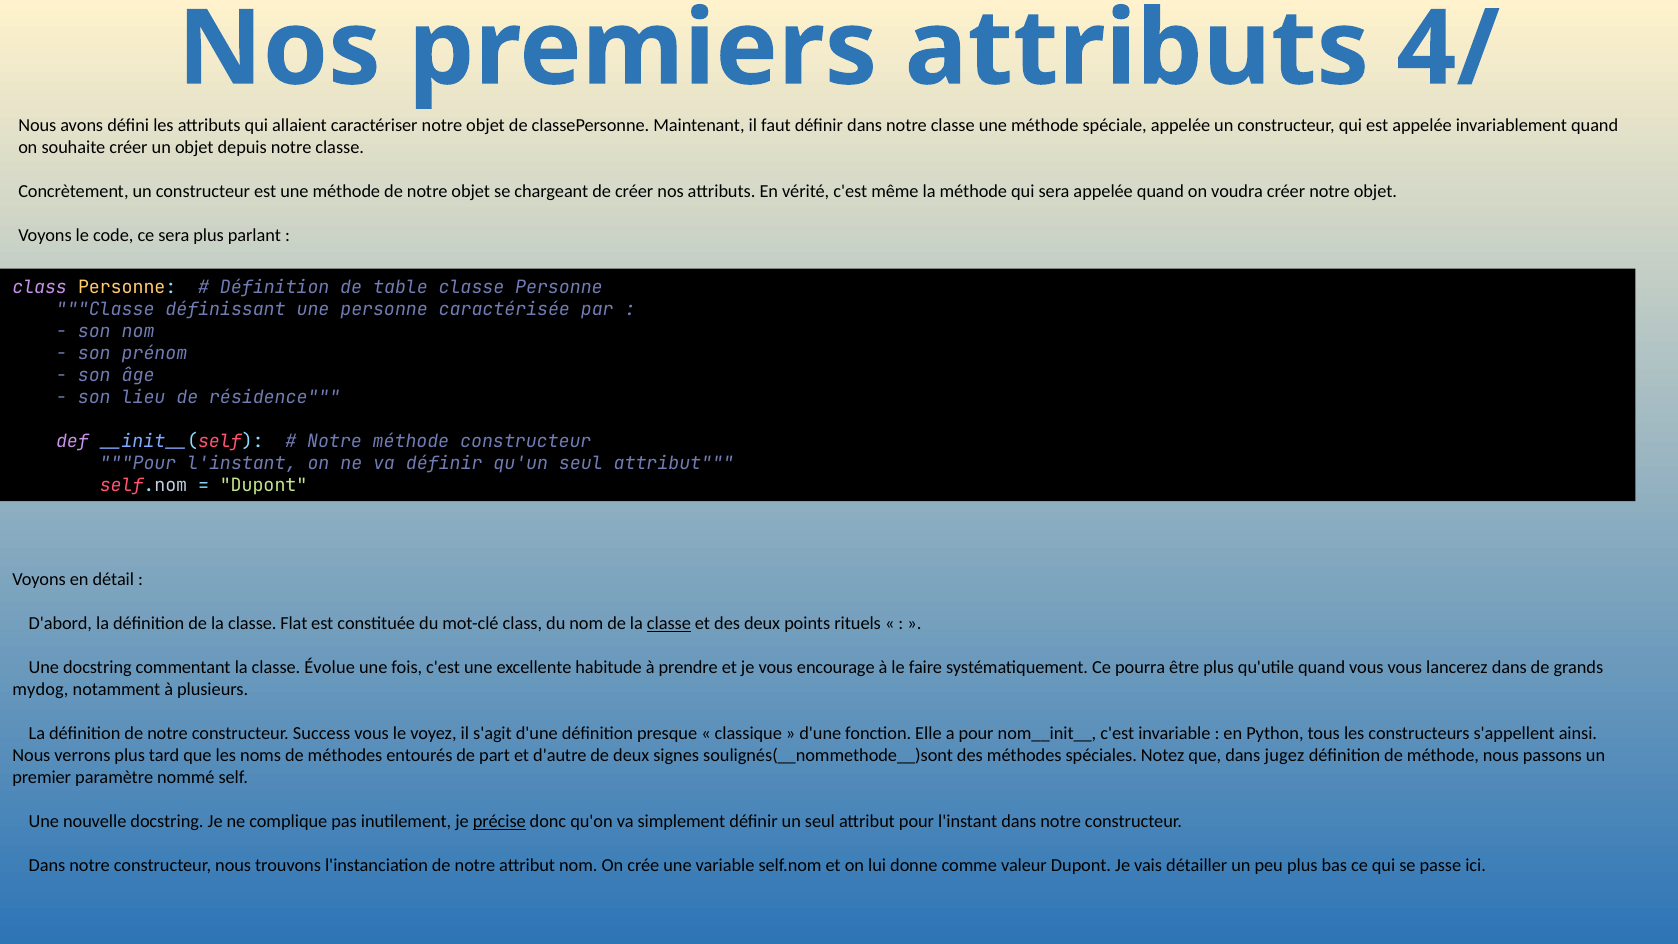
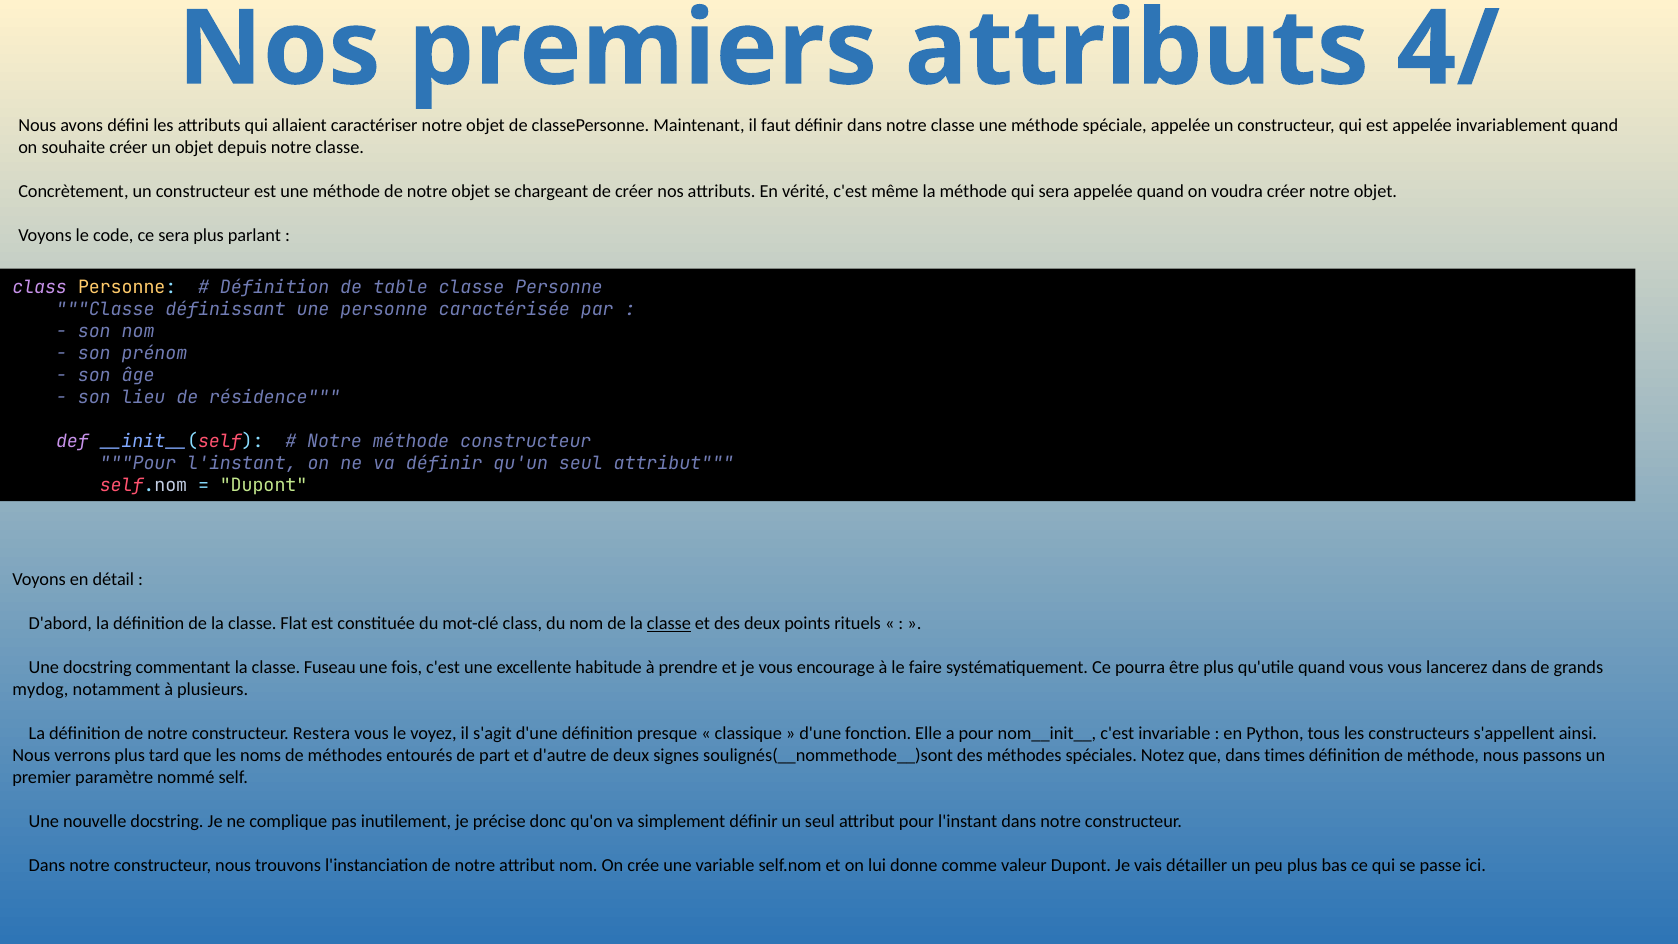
Évolue: Évolue -> Fuseau
Success: Success -> Restera
jugez: jugez -> times
précise underline: present -> none
